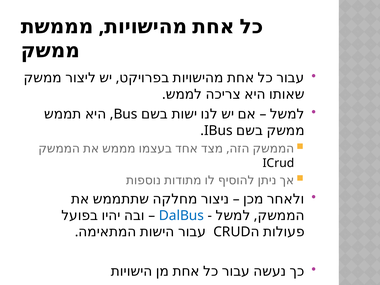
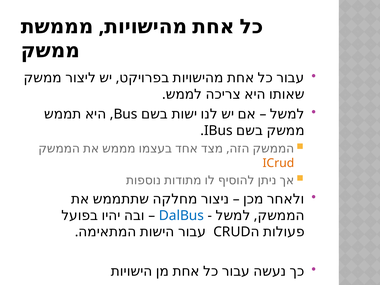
ICrud colour: black -> orange
